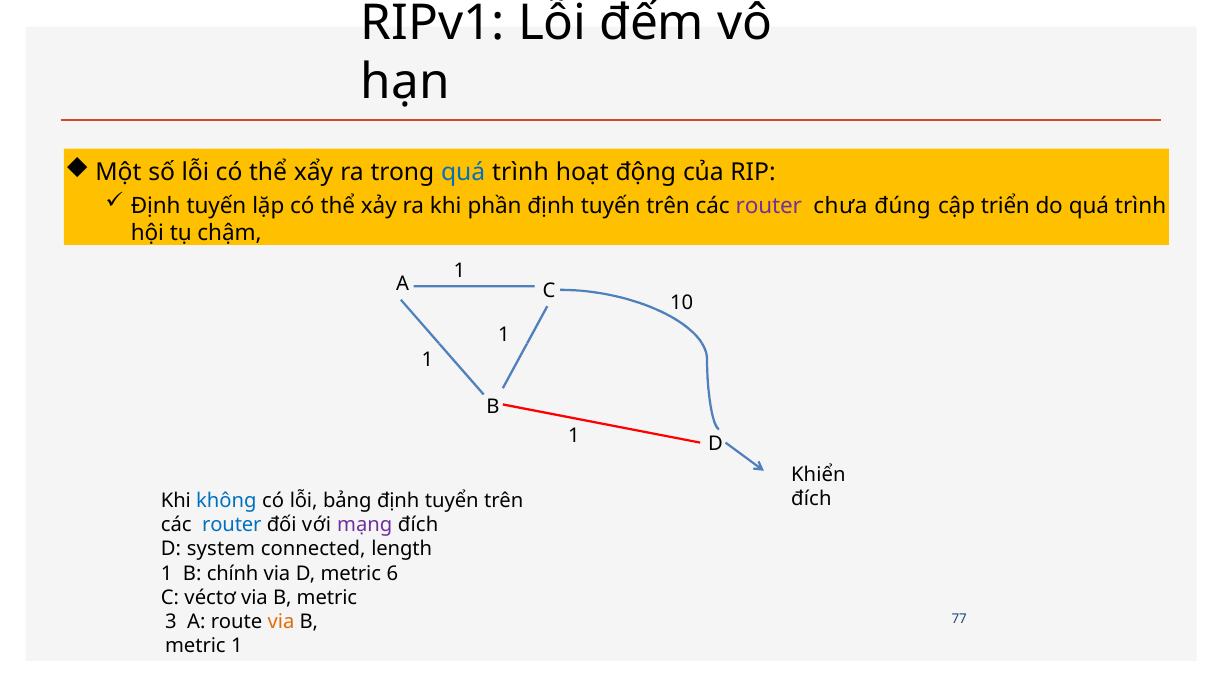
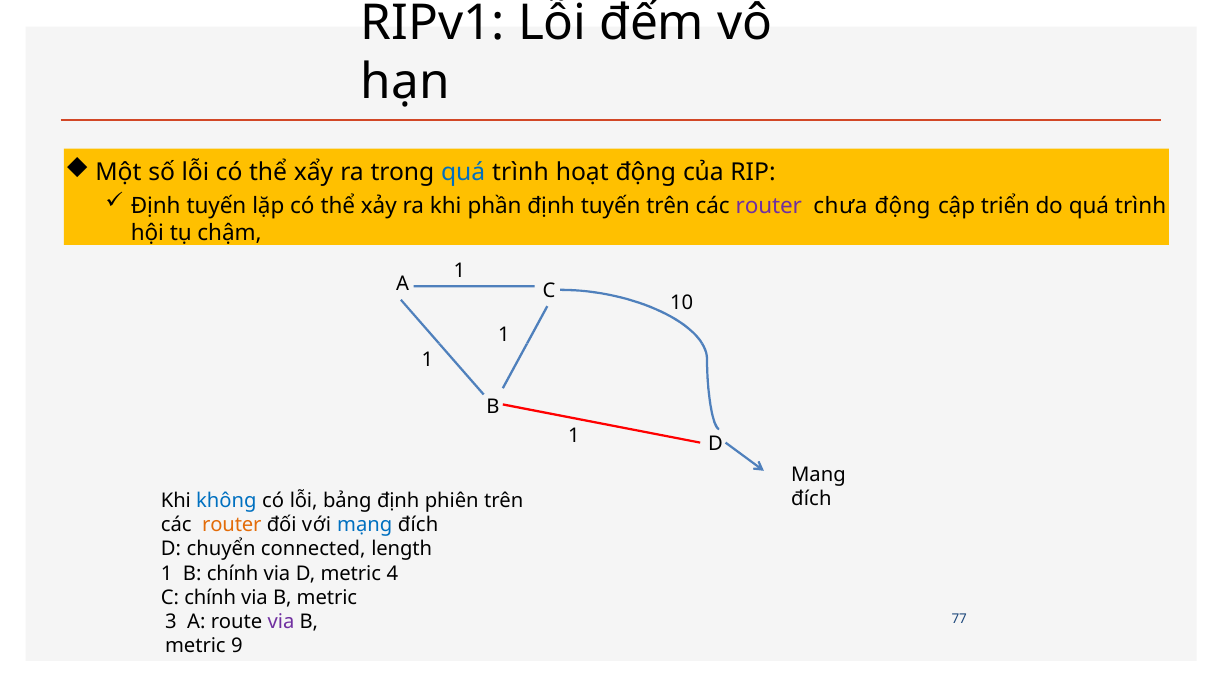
chưa đúng: đúng -> động
Khiển: Khiển -> Mang
tuyển: tuyển -> phiên
router at (232, 525) colour: blue -> orange
mạng colour: purple -> blue
system: system -> chuyển
6: 6 -> 4
C véctơ: véctơ -> chính
via at (281, 622) colour: orange -> purple
metric 1: 1 -> 9
